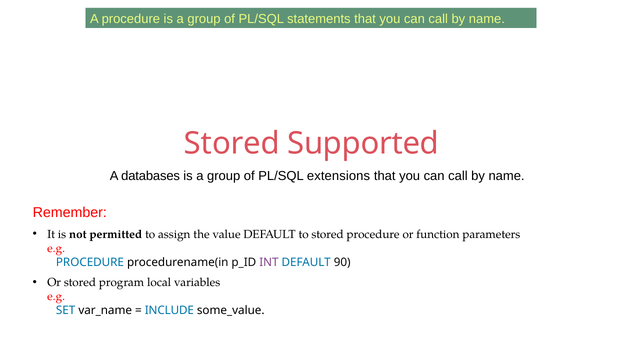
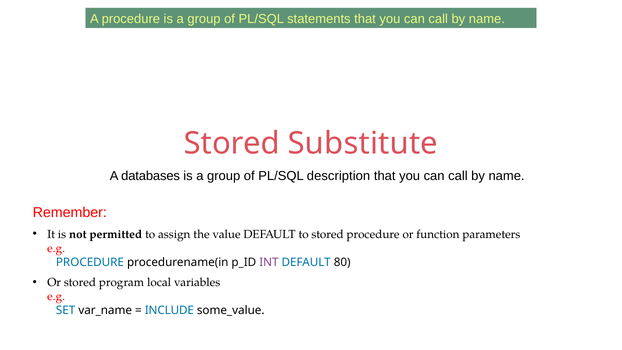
Supported: Supported -> Substitute
extensions: extensions -> description
90: 90 -> 80
